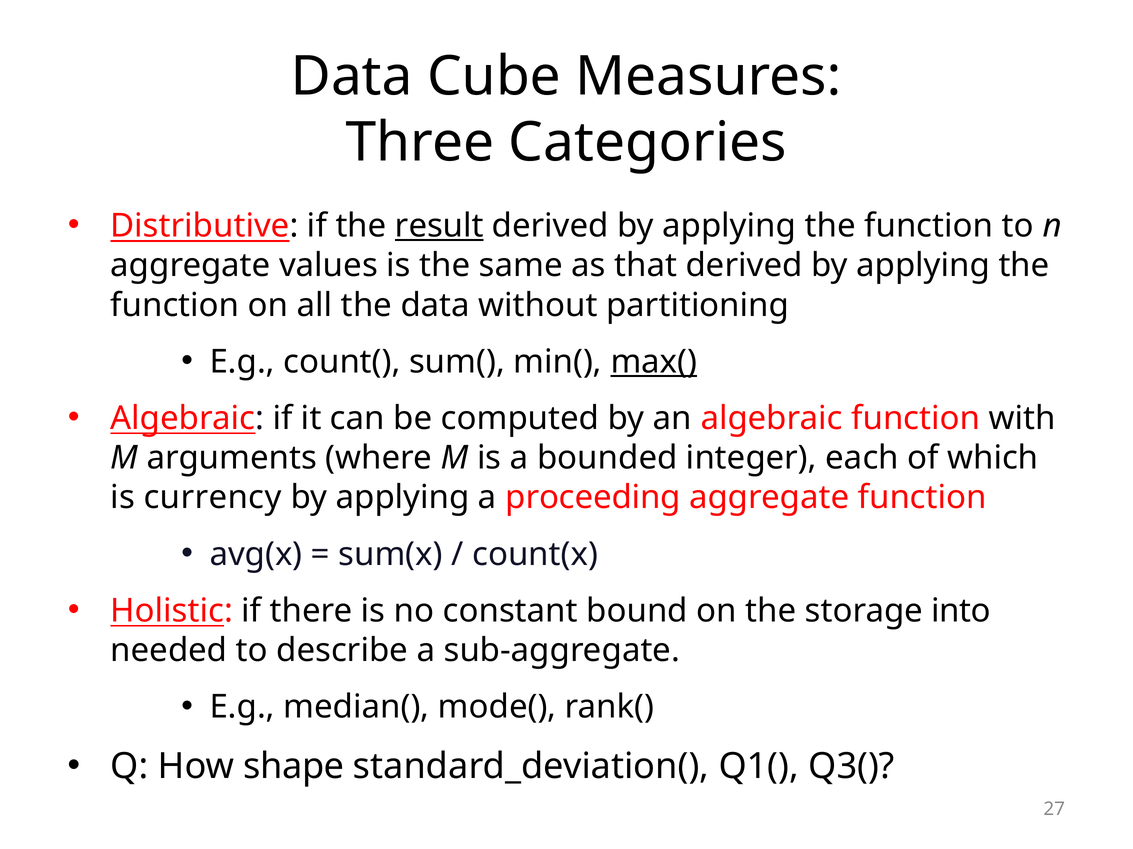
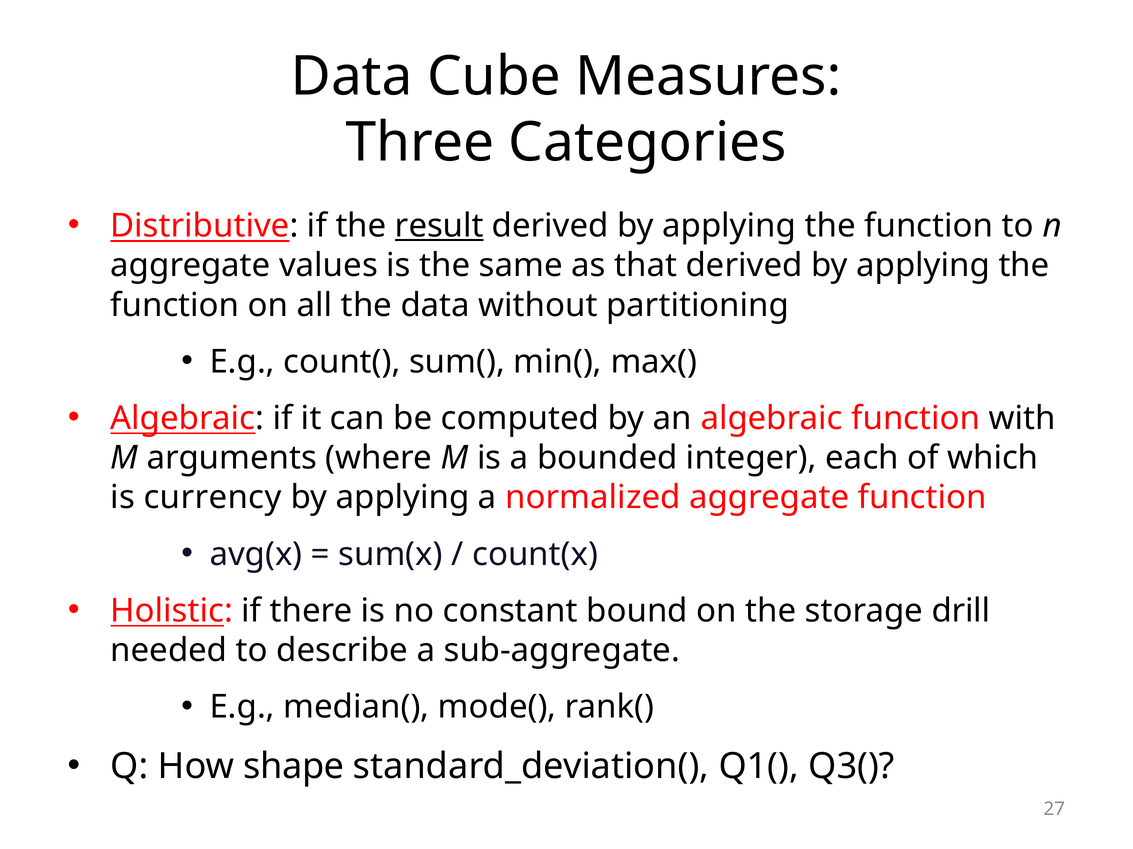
max( underline: present -> none
proceeding: proceeding -> normalized
into: into -> drill
